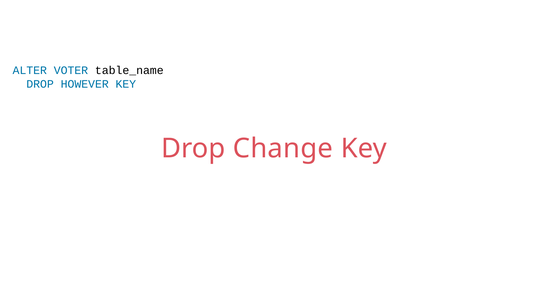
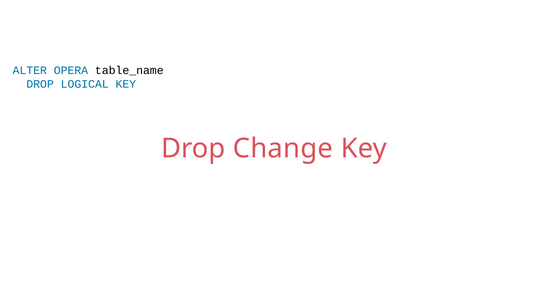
VOTER: VOTER -> OPERA
HOWEVER: HOWEVER -> LOGICAL
